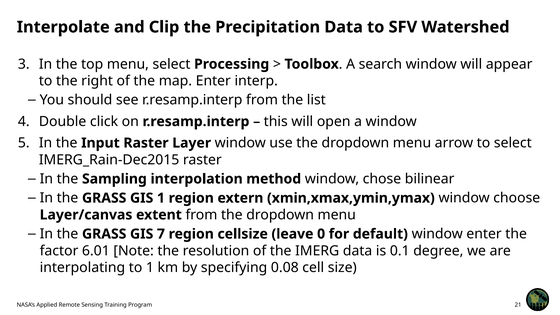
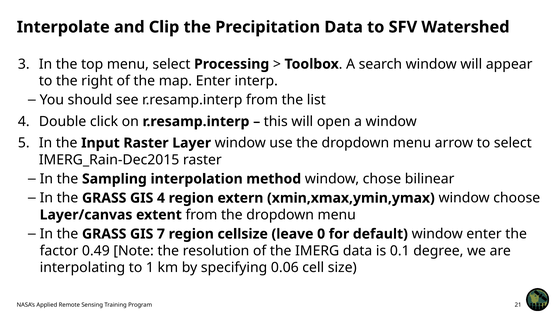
GIS 1: 1 -> 4
6.01: 6.01 -> 0.49
0.08: 0.08 -> 0.06
